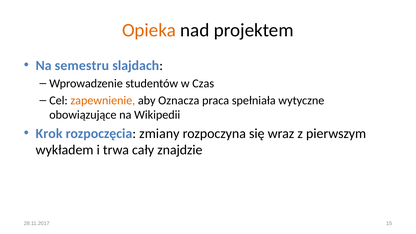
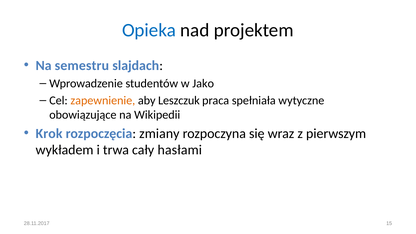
Opieka colour: orange -> blue
Czas: Czas -> Jako
Oznacza: Oznacza -> Leszczuk
znajdzie: znajdzie -> hasłami
